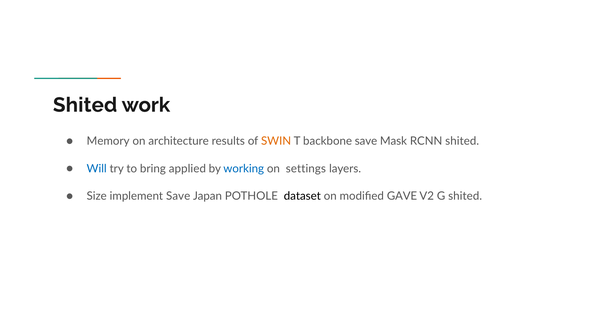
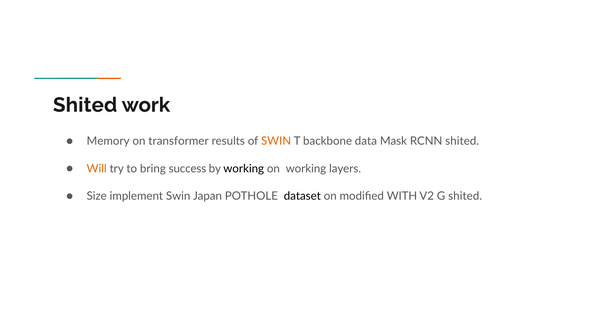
architecture: architecture -> transformer
backbone save: save -> data
Will colour: blue -> orange
applied: applied -> success
working at (244, 169) colour: blue -> black
on settings: settings -> working
implement Save: Save -> Swin
GAVE: GAVE -> WITH
